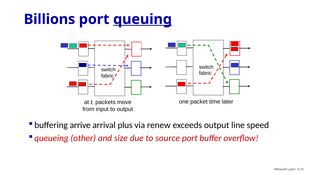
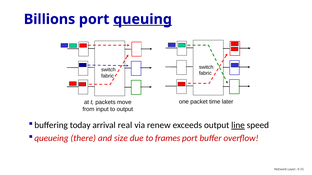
arrive: arrive -> today
plus: plus -> real
line underline: none -> present
other: other -> there
source: source -> frames
